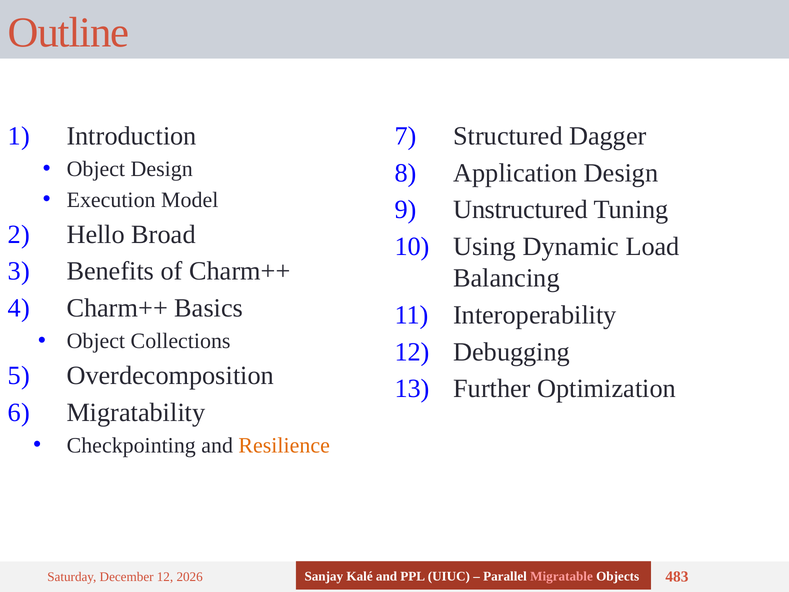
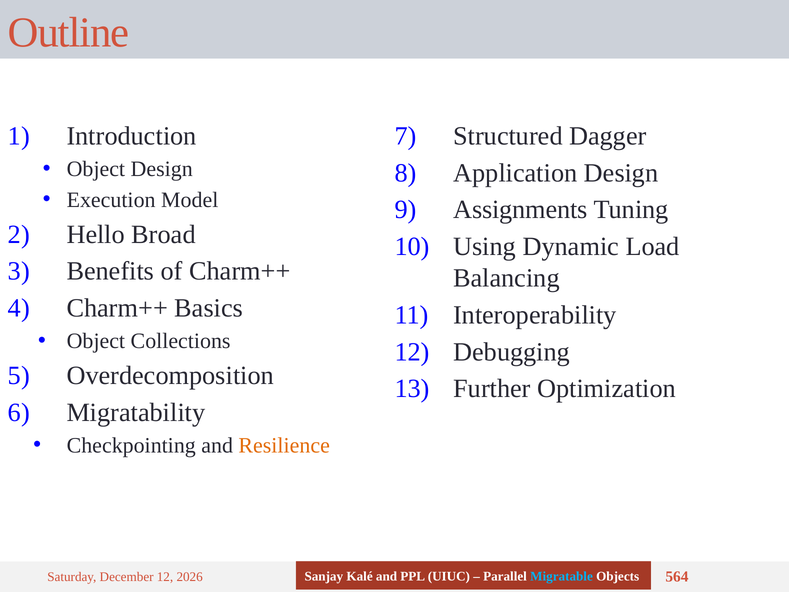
Unstructured: Unstructured -> Assignments
Migratable colour: pink -> light blue
483: 483 -> 564
